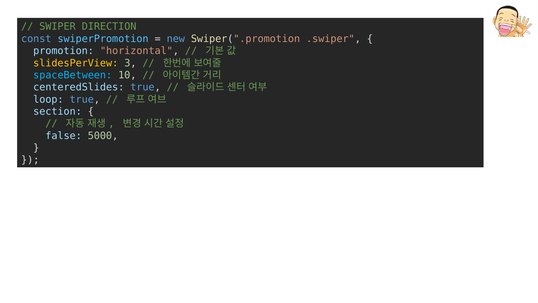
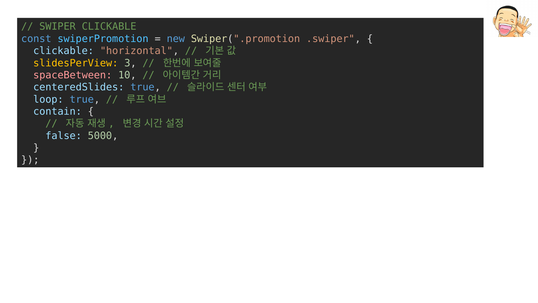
SWIPER DIRECTION: DIRECTION -> CLICKABLE
promotion at (64, 51): promotion -> clickable
spaceBetween colour: light blue -> pink
section: section -> contain
